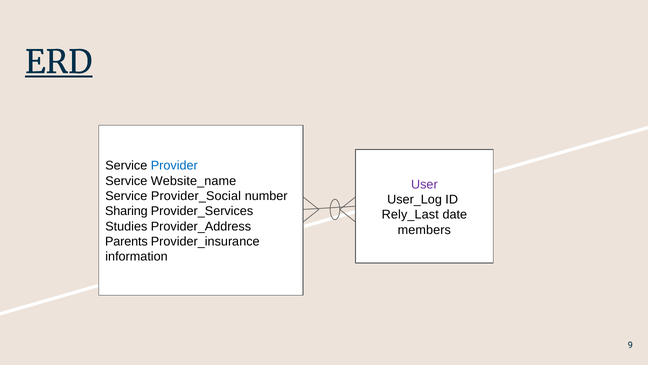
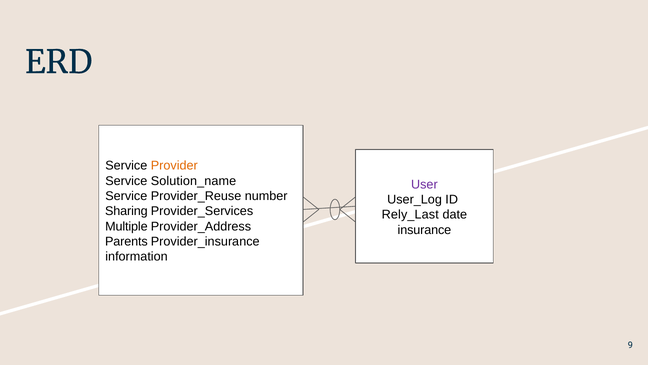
ERD underline: present -> none
Provider colour: blue -> orange
Website_name: Website_name -> Solution_name
Provider_Social: Provider_Social -> Provider_Reuse
Studies: Studies -> Multiple
members: members -> insurance
